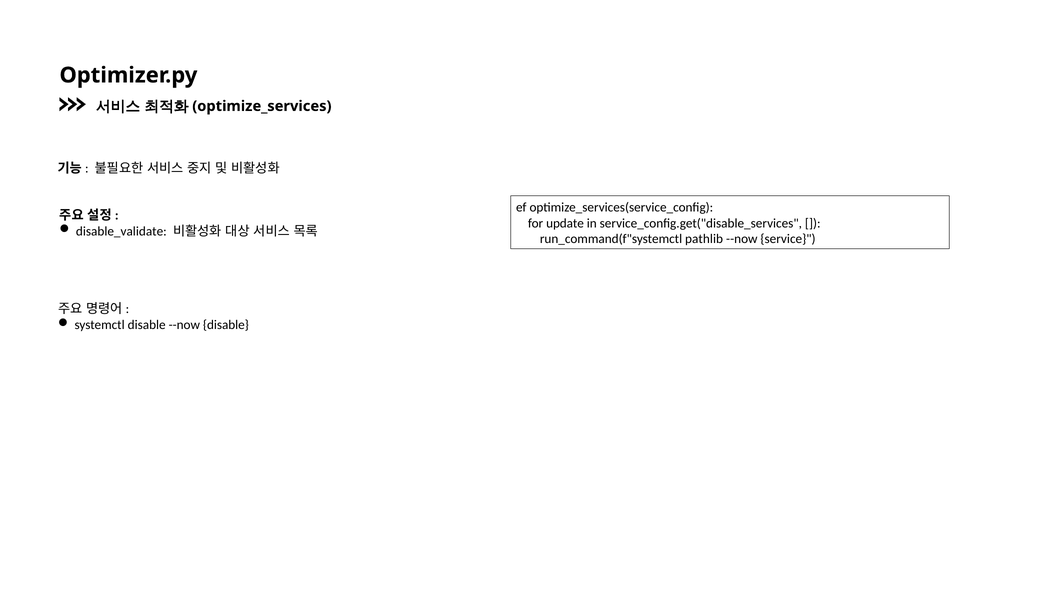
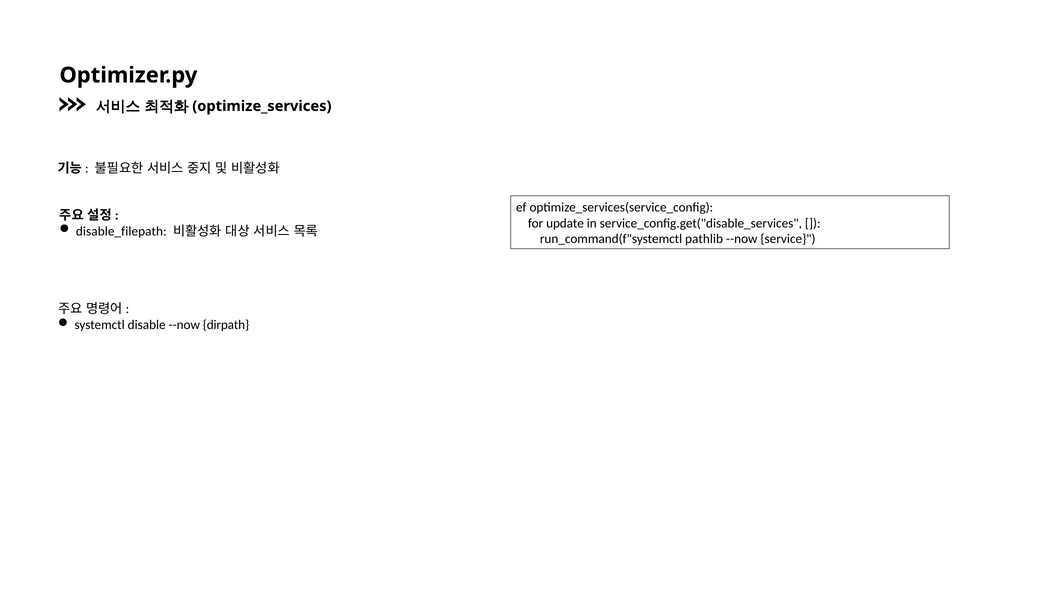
disable_validate: disable_validate -> disable_filepath
--now disable: disable -> dirpath
